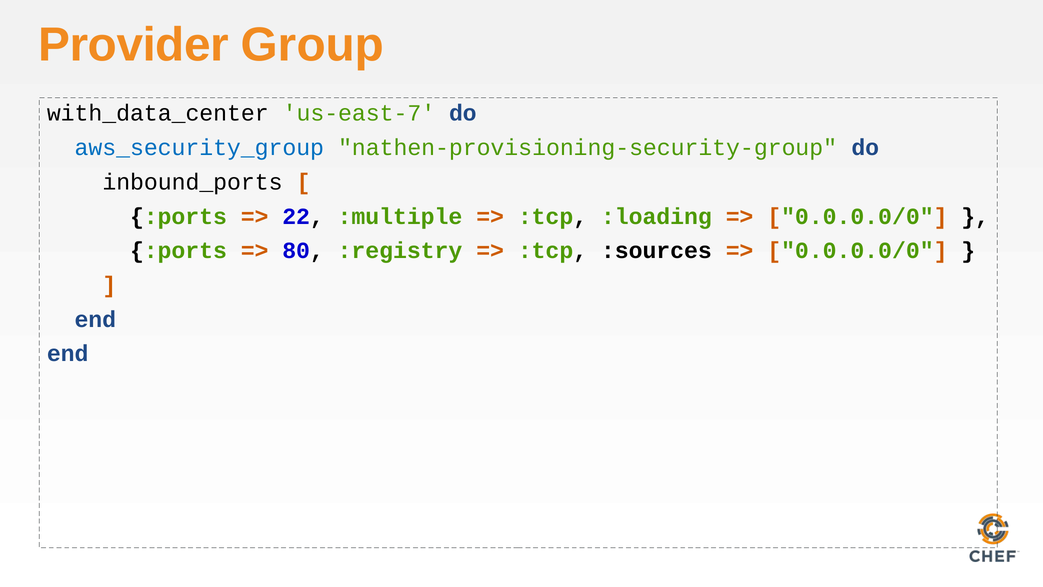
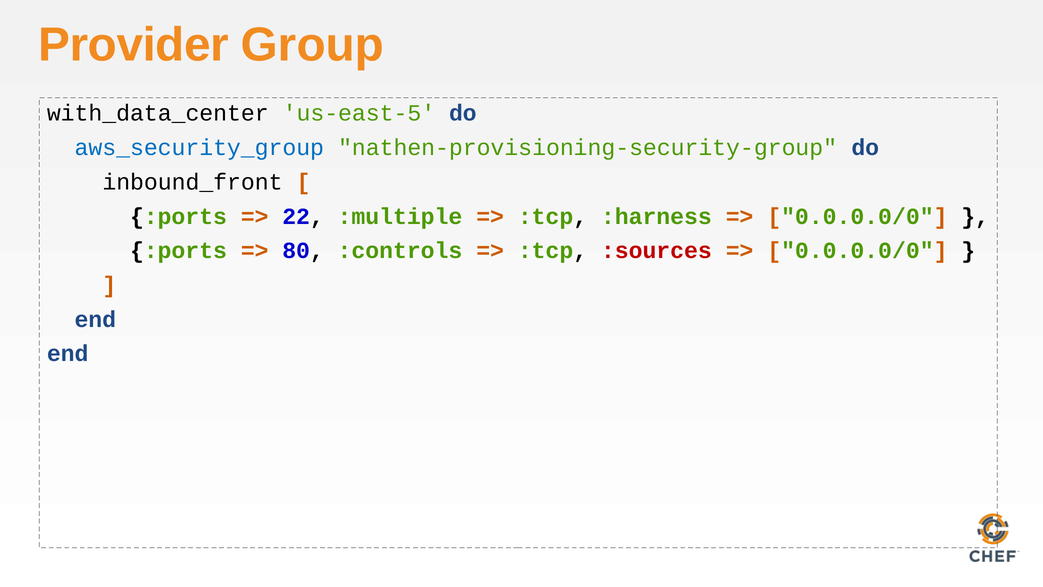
us-east-7: us-east-7 -> us-east-5
inbound_ports: inbound_ports -> inbound_front
:loading: :loading -> :harness
:registry: :registry -> :controls
:sources colour: black -> red
